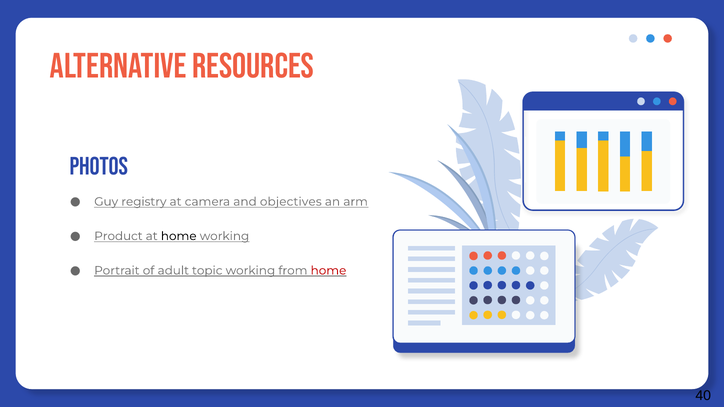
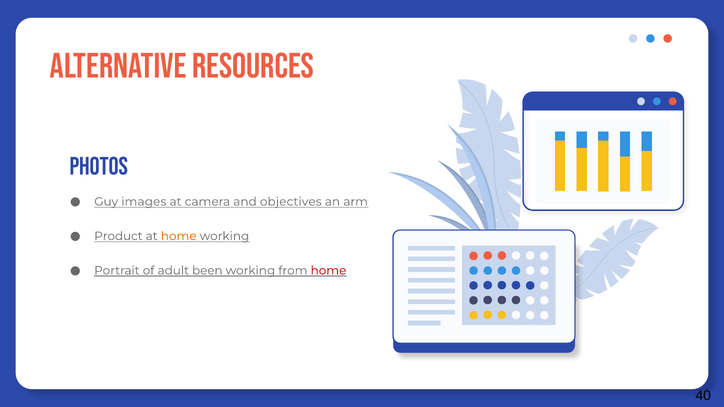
registry: registry -> images
home at (179, 236) colour: black -> orange
topic: topic -> been
